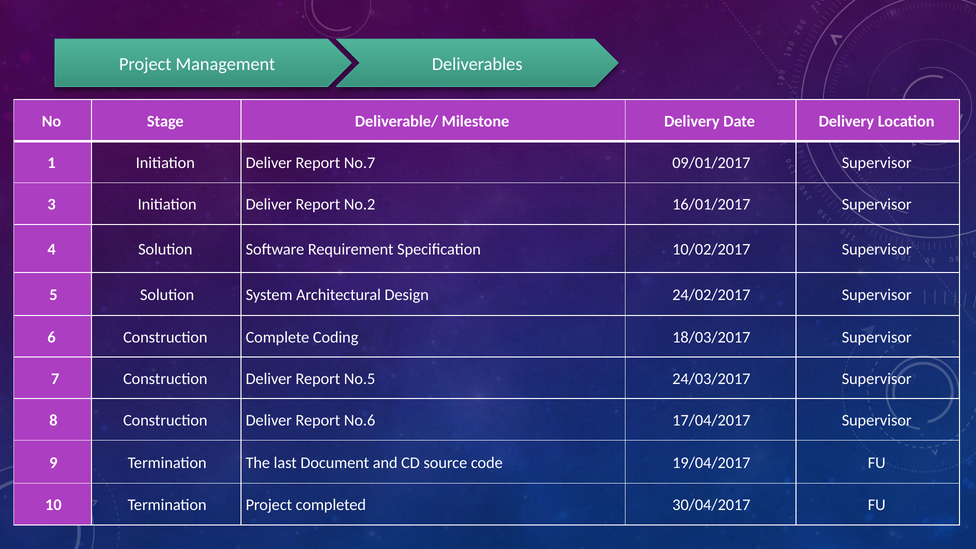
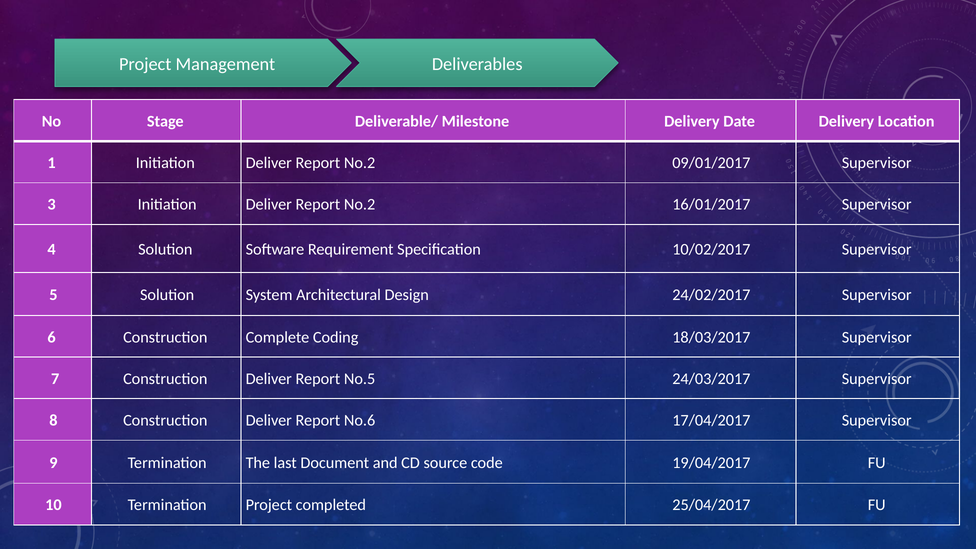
No.7 at (360, 163): No.7 -> No.2
30/04/2017: 30/04/2017 -> 25/04/2017
